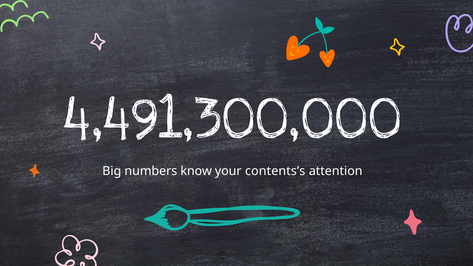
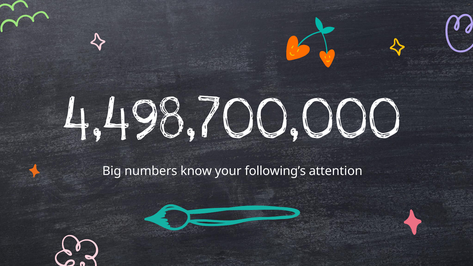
4,491,300,000: 4,491,300,000 -> 4,498,700,000
contents’s: contents’s -> following’s
